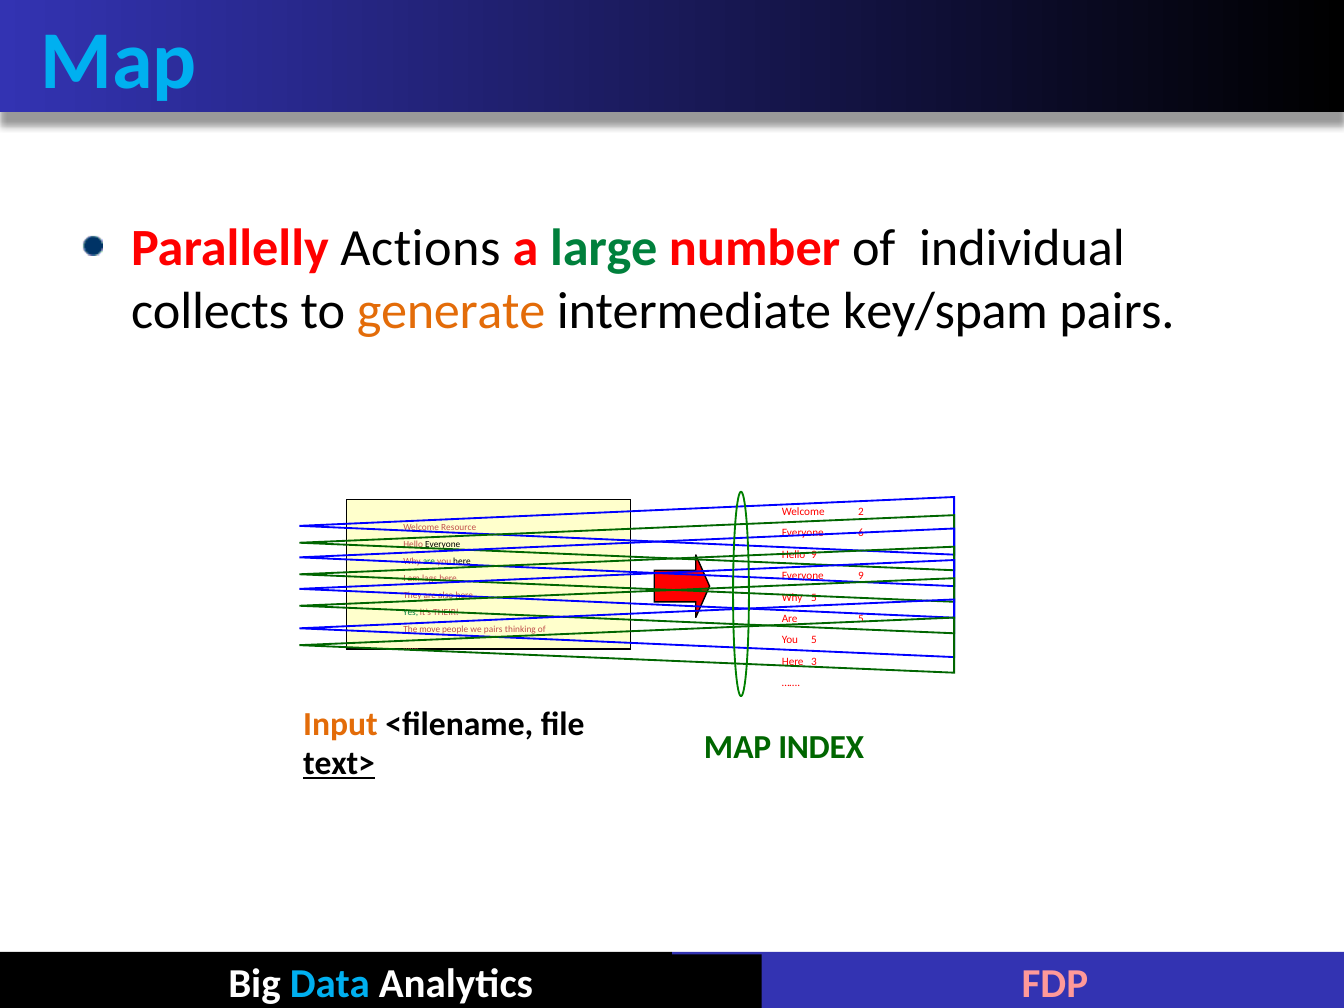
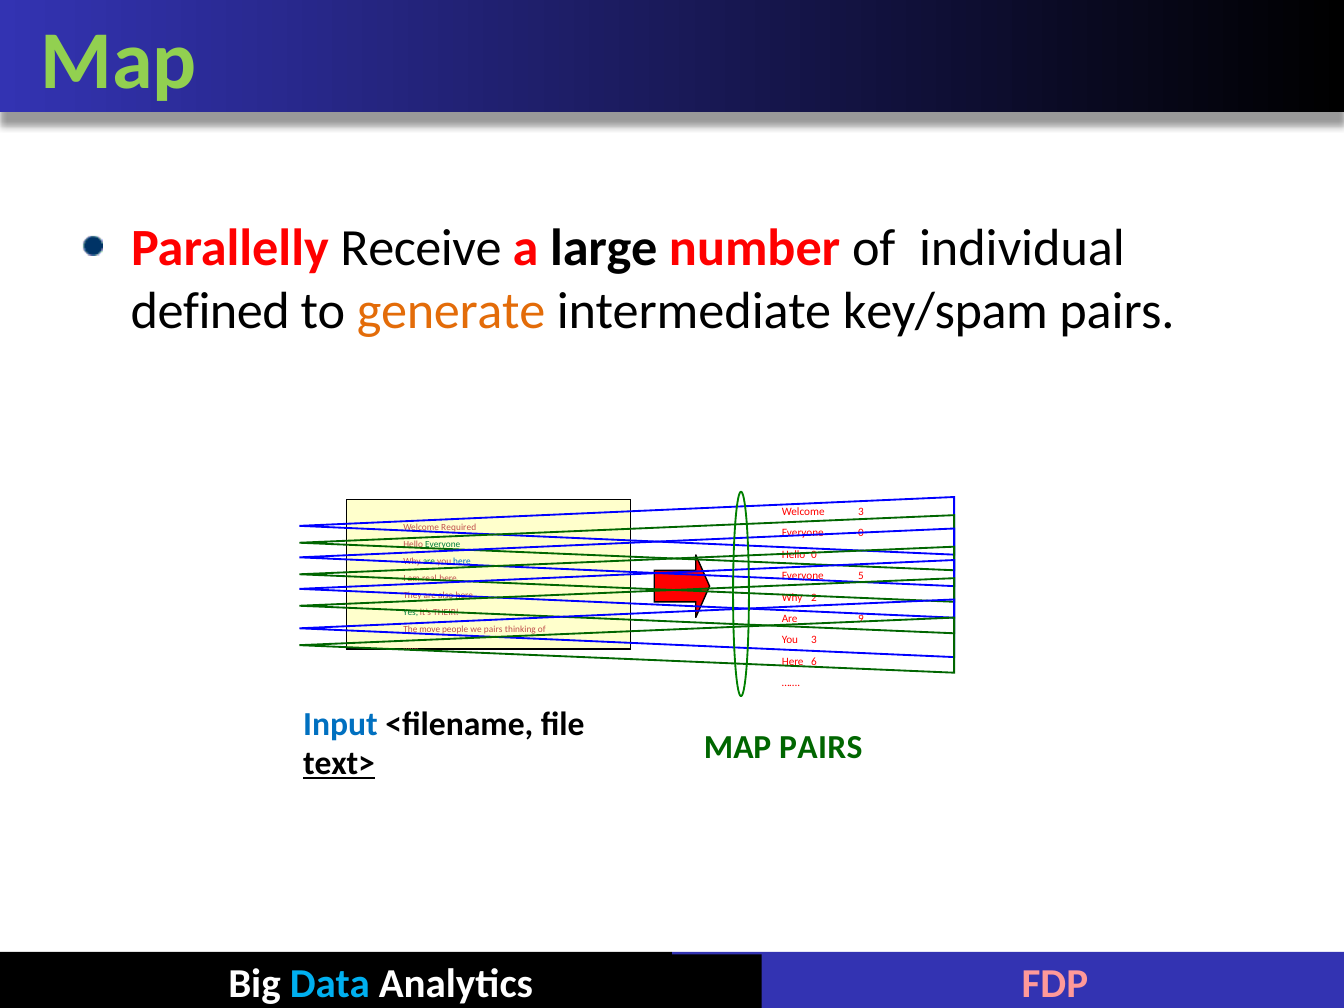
Map at (118, 62) colour: light blue -> light green
Actions: Actions -> Receive
large colour: green -> black
collects: collects -> defined
Welcome 2: 2 -> 3
Resource: Resource -> Required
Everyone 6: 6 -> 0
Everyone at (443, 545) colour: black -> green
Hello 9: 9 -> 0
here at (462, 562) colour: black -> blue
Everyone 9: 9 -> 5
lags: lags -> real
are at (430, 596) underline: present -> none
Why 5: 5 -> 2
Are 5: 5 -> 9
You 5: 5 -> 3
3: 3 -> 6
Input colour: orange -> blue
MAP INDEX: INDEX -> PAIRS
